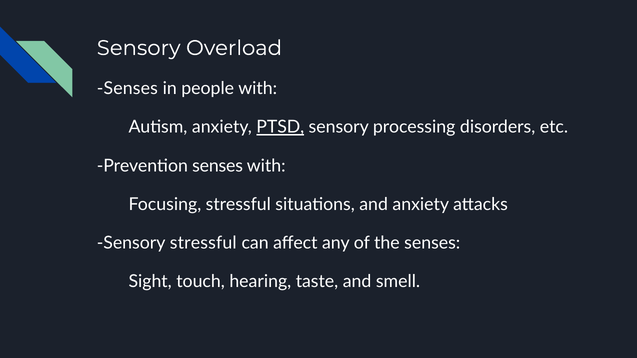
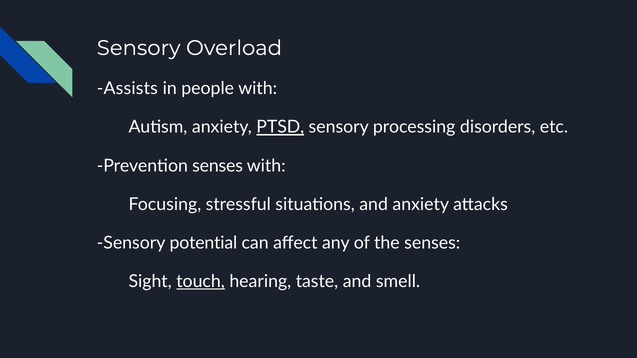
Senses at (127, 89): Senses -> Assists
Sensory stressful: stressful -> potential
touch underline: none -> present
